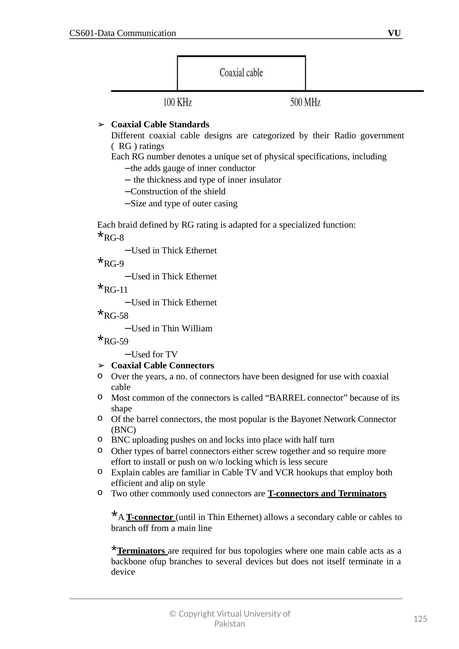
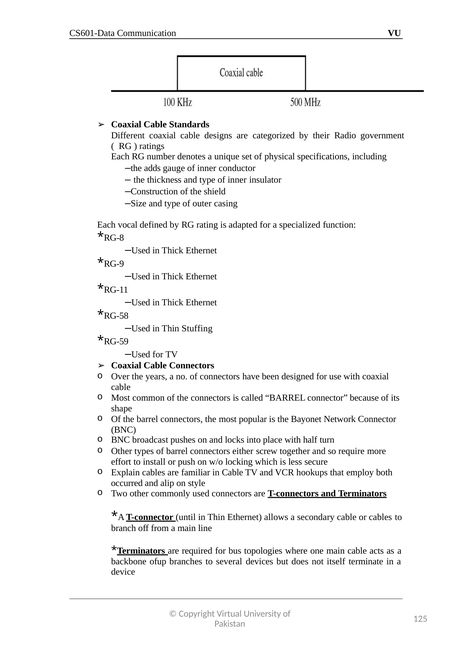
braid: braid -> vocal
William: William -> Stuffing
uploading: uploading -> broadcast
efficient: efficient -> occurred
